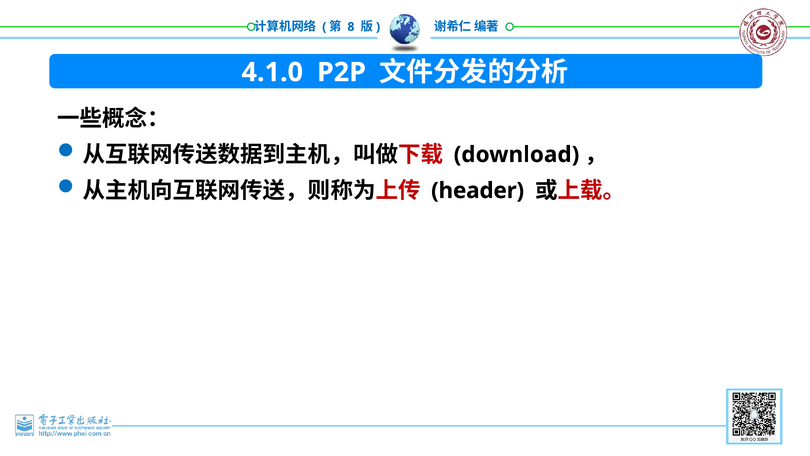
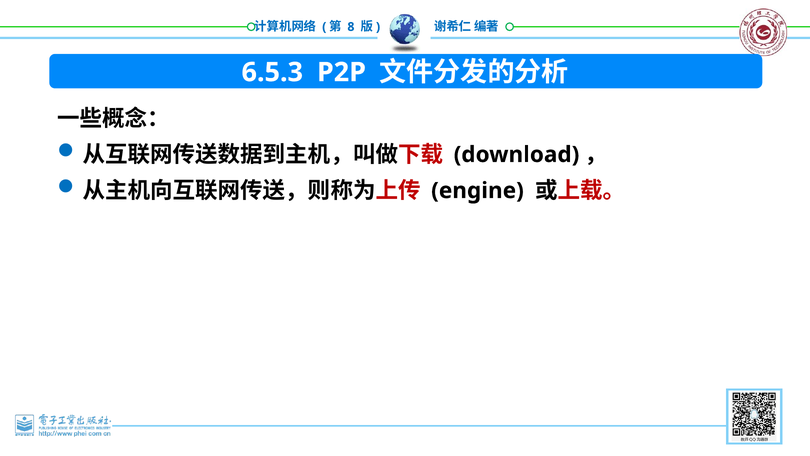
4.1.0: 4.1.0 -> 6.5.3
header: header -> engine
